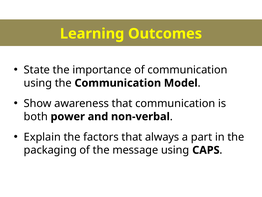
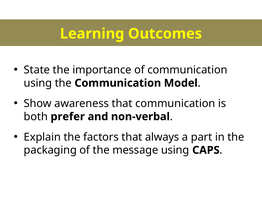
power: power -> prefer
